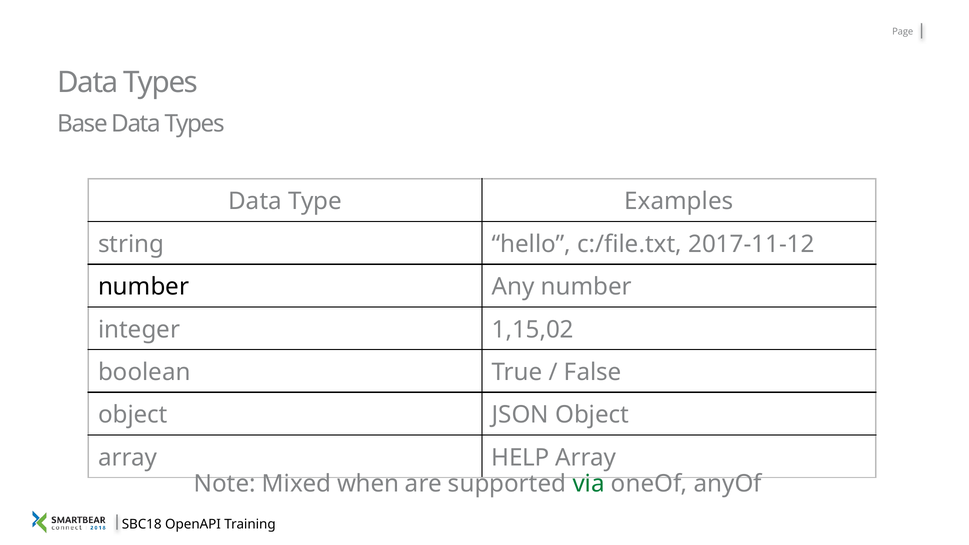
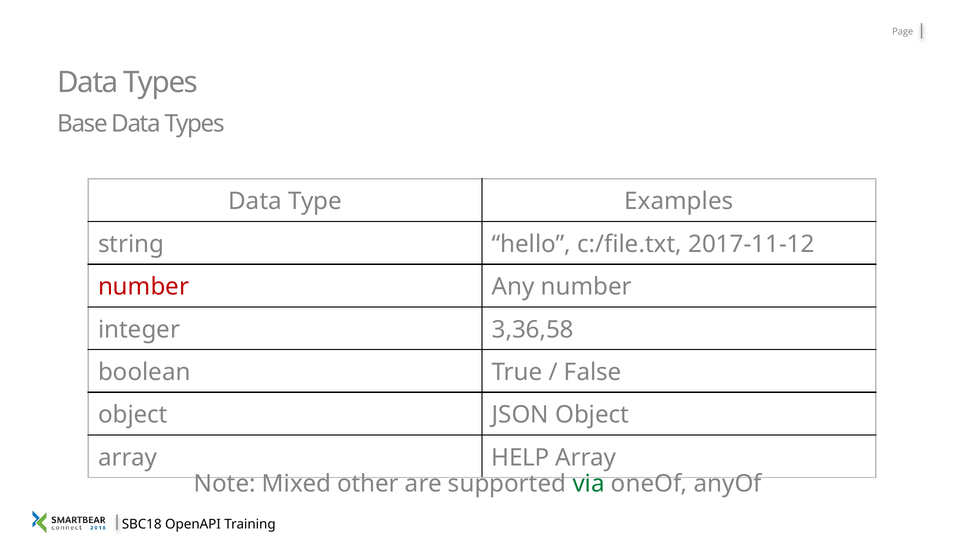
number at (144, 287) colour: black -> red
1,15,02: 1,15,02 -> 3,36,58
when: when -> other
